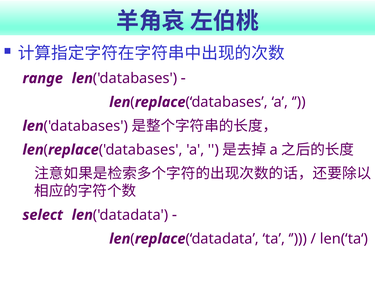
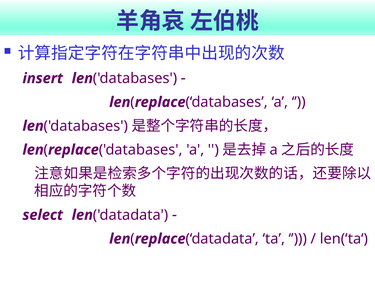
range: range -> insert
